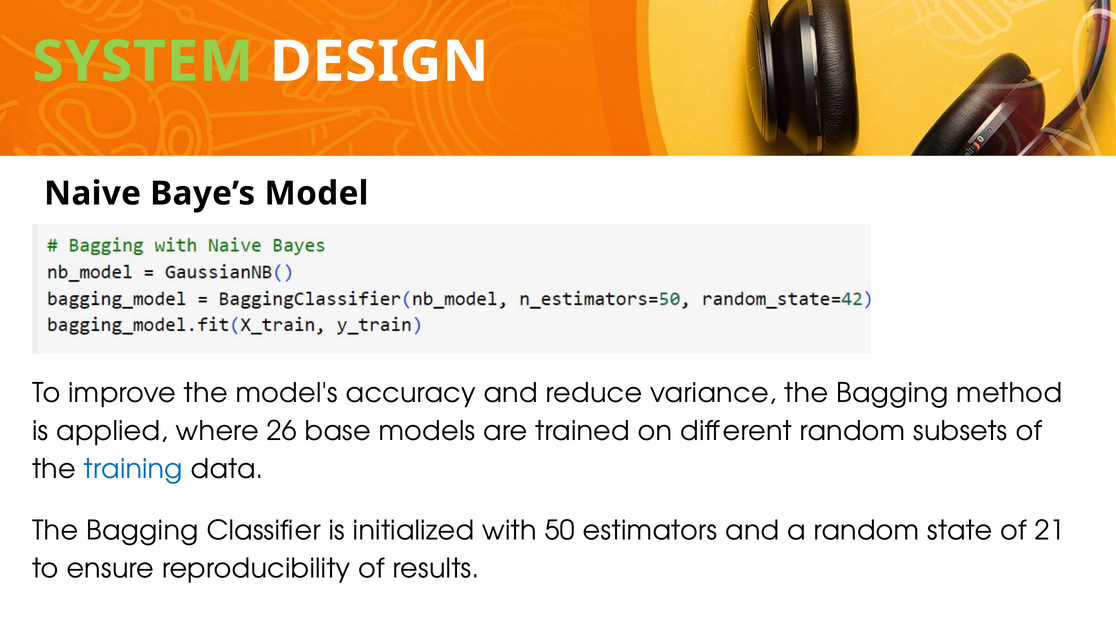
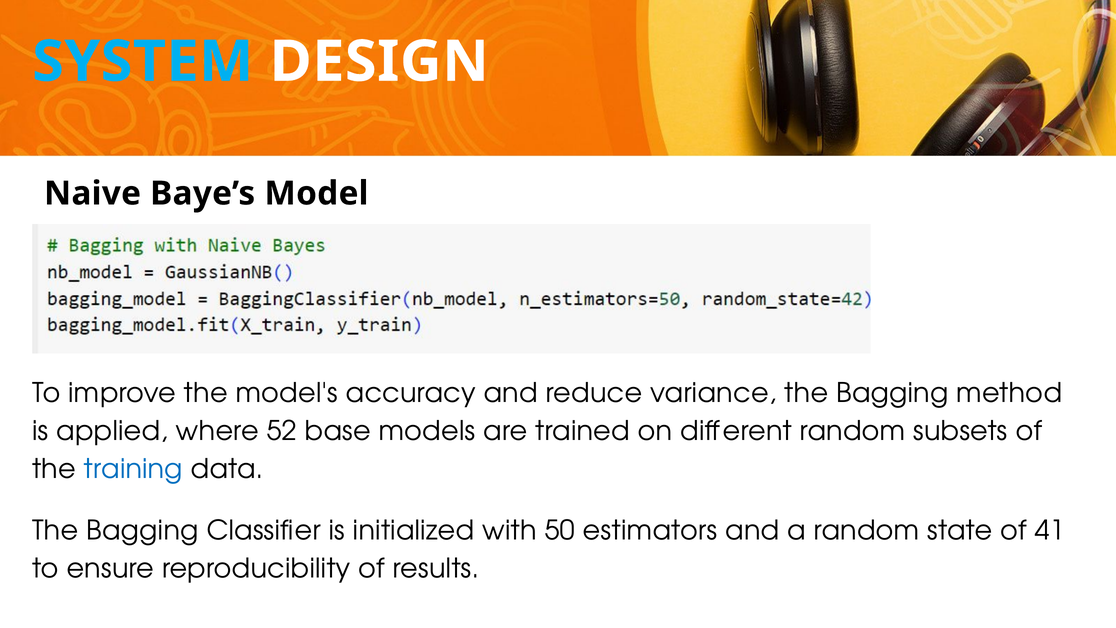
SYSTEM colour: light green -> light blue
26: 26 -> 52
21: 21 -> 41
